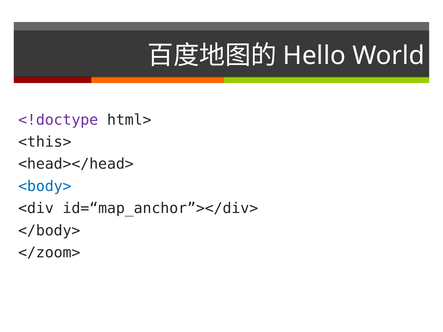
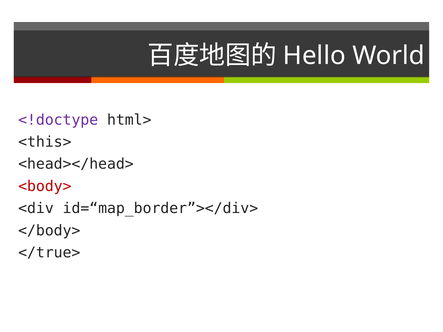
<body> colour: blue -> red
id=“map_anchor”></div>: id=“map_anchor”></div> -> id=“map_border”></div>
</zoom>: </zoom> -> </true>
